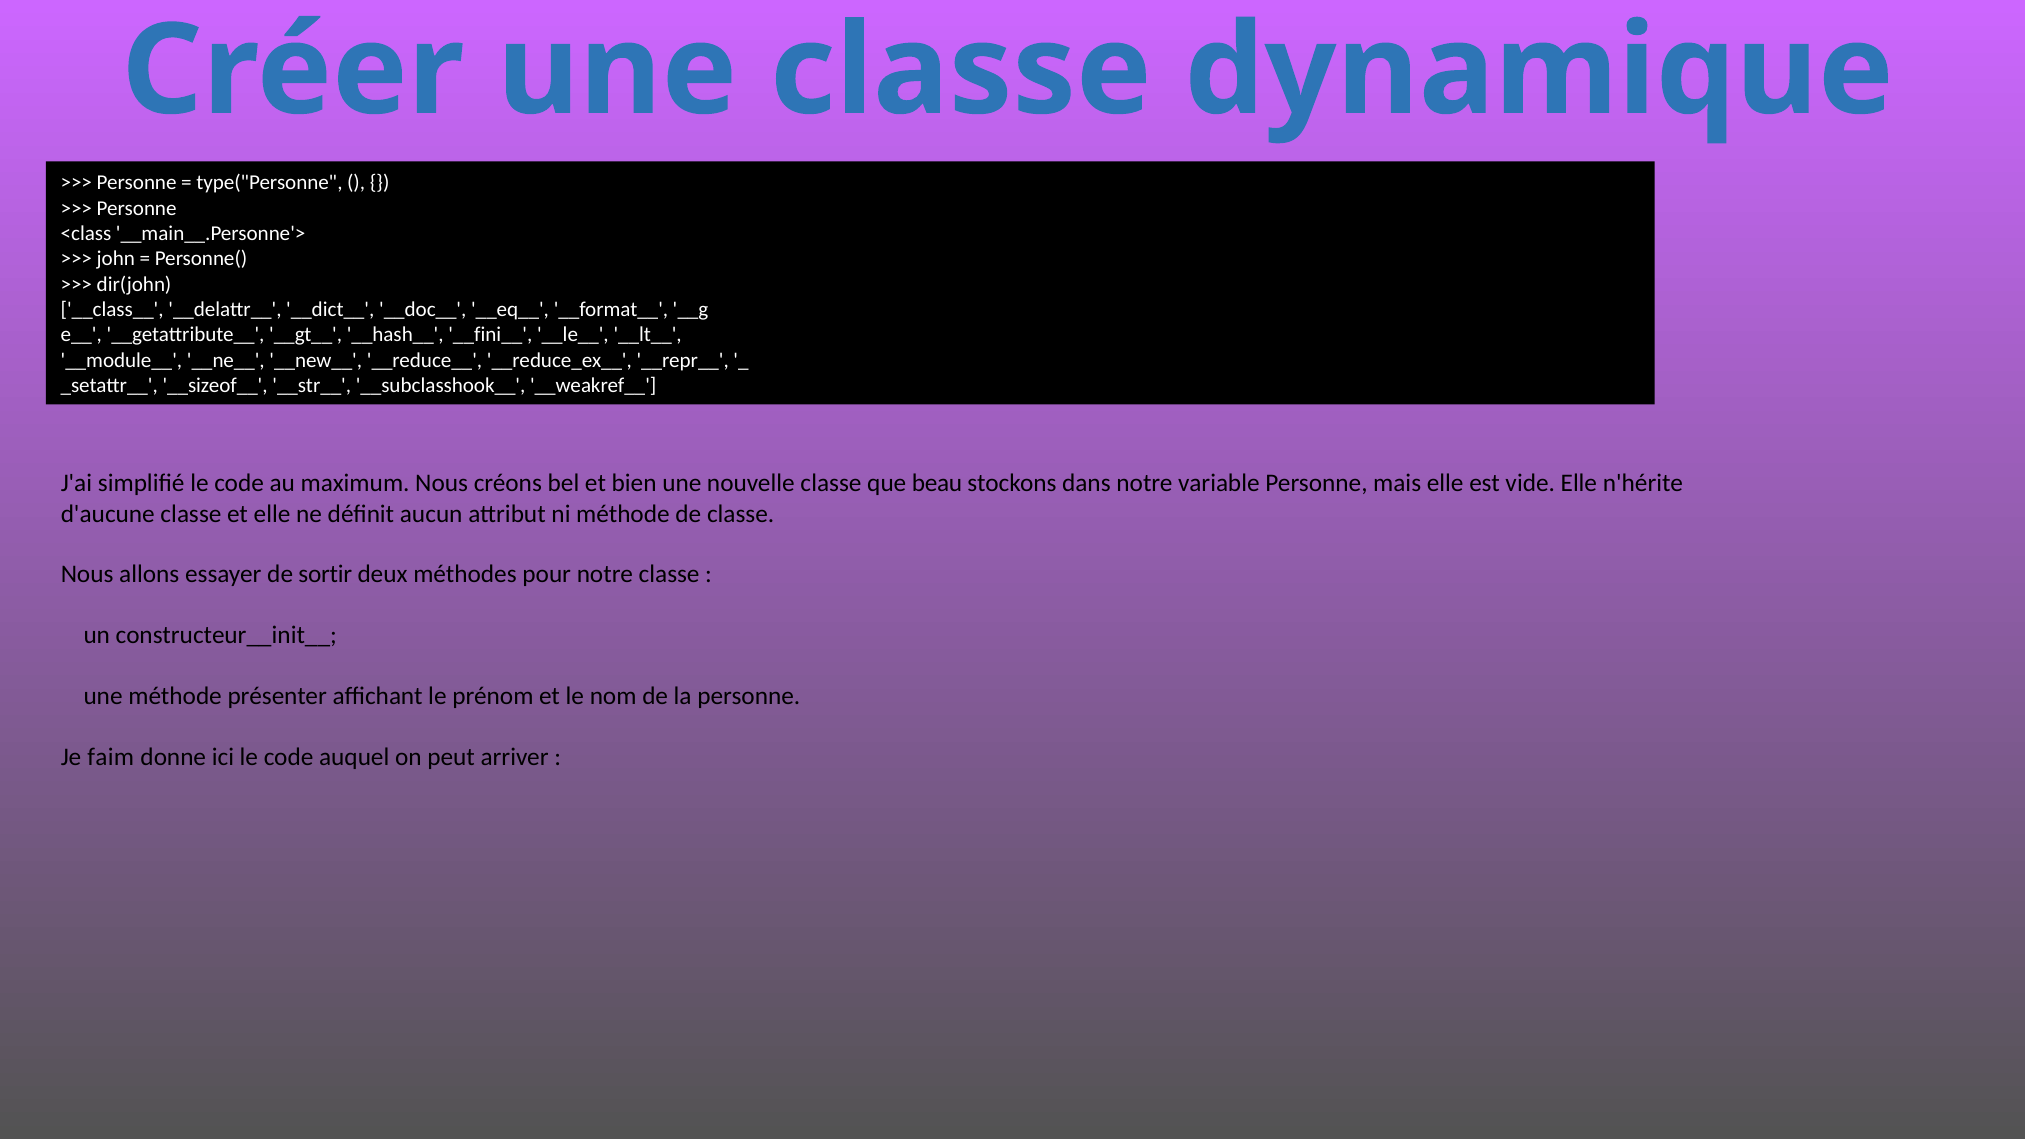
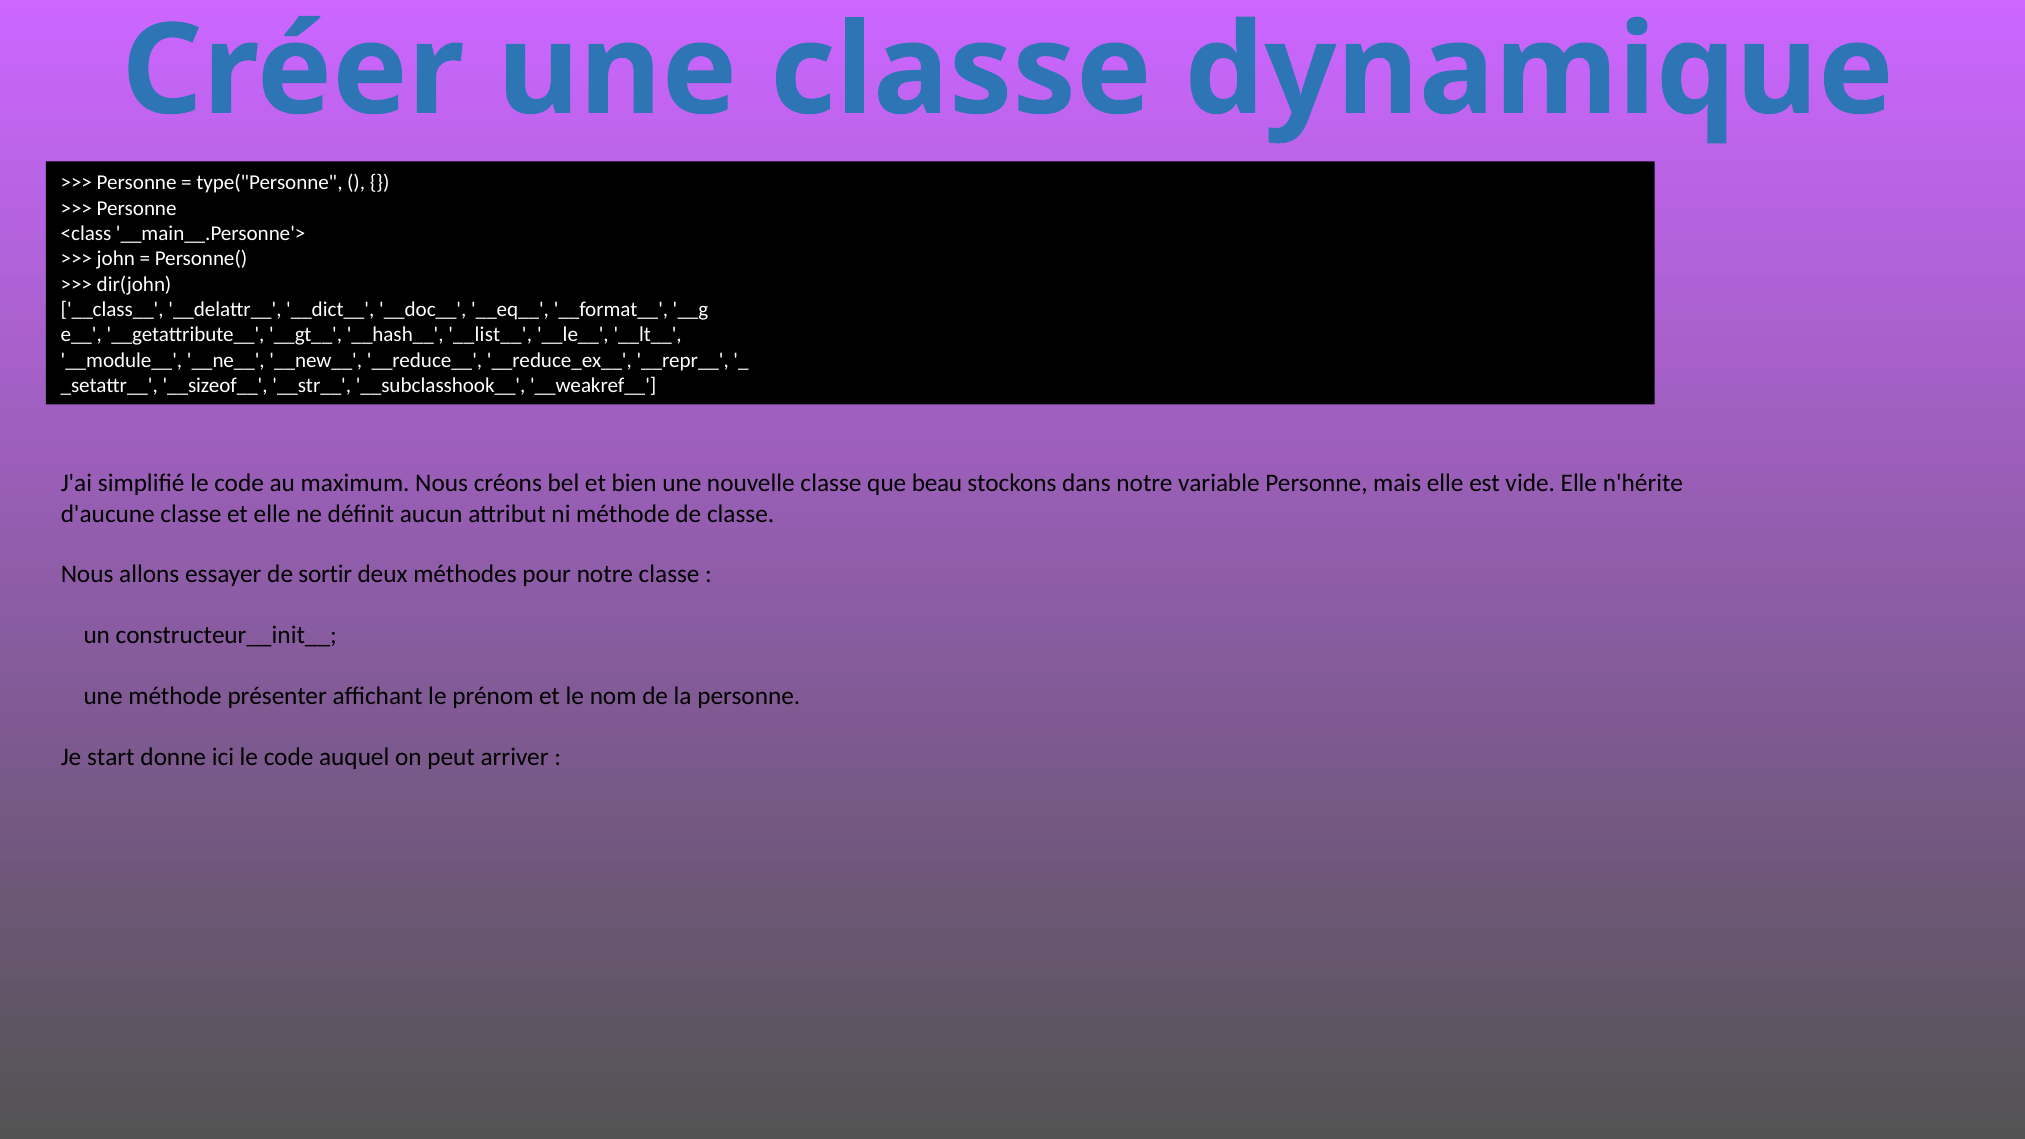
__fini__: __fini__ -> __list__
faim: faim -> start
